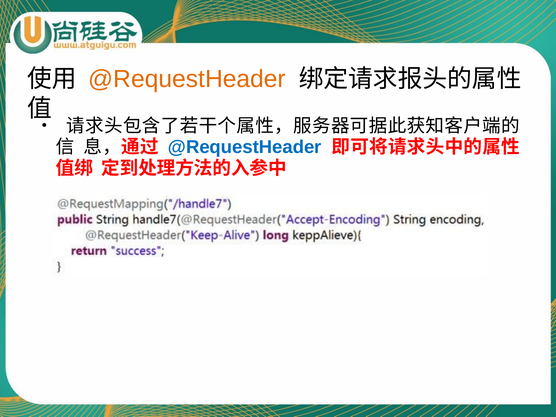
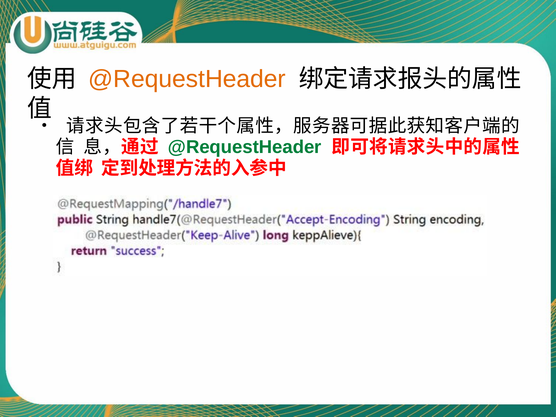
@RequestHeader at (245, 147) colour: blue -> green
